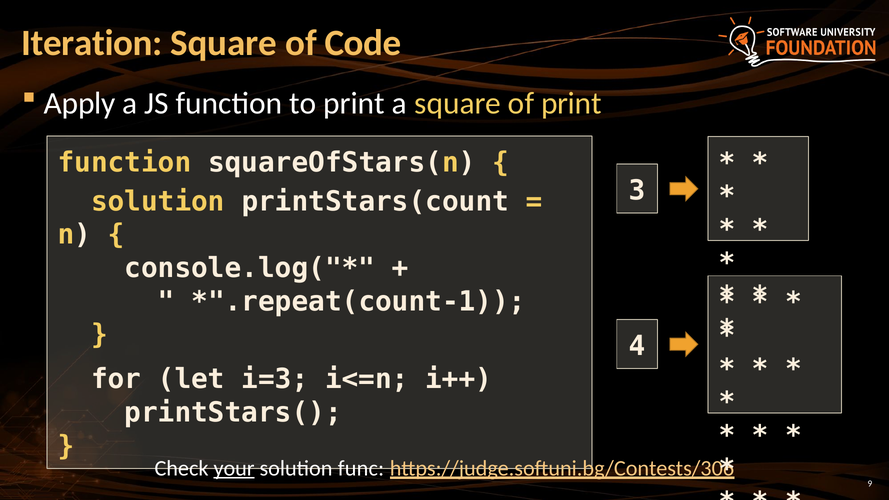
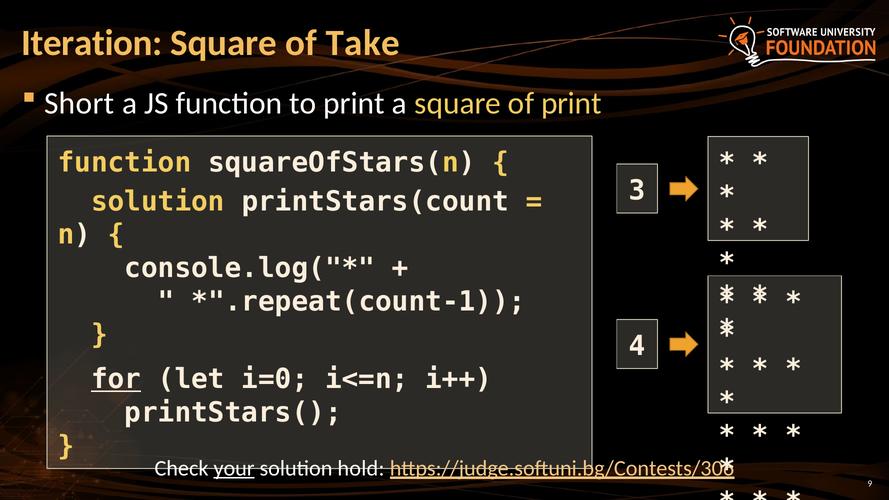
Code: Code -> Take
Apply: Apply -> Short
for underline: none -> present
i=3: i=3 -> i=0
func: func -> hold
